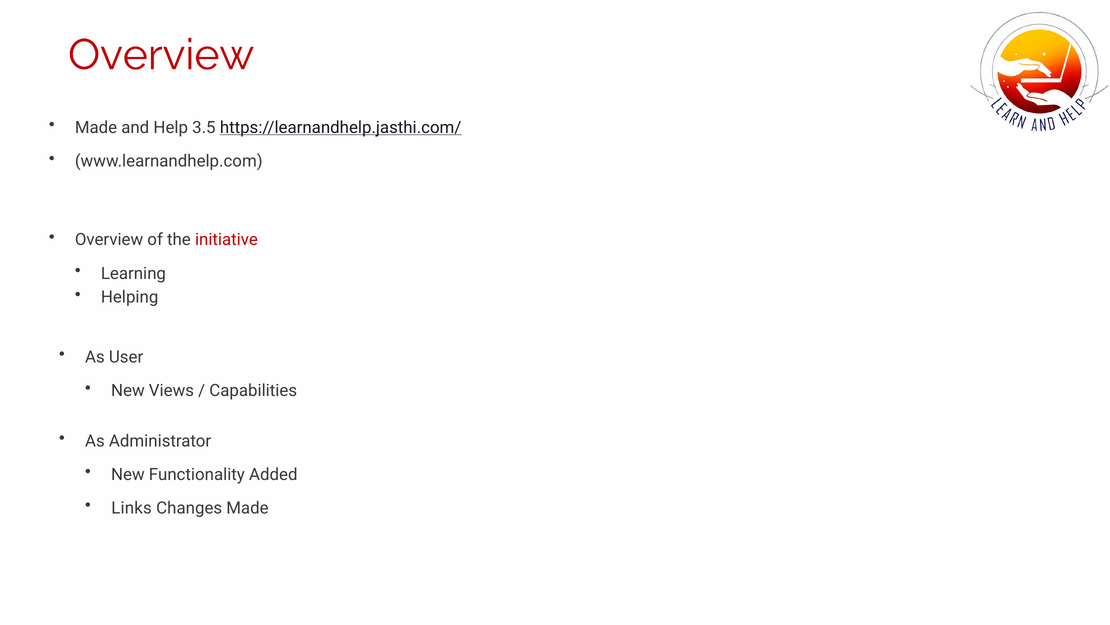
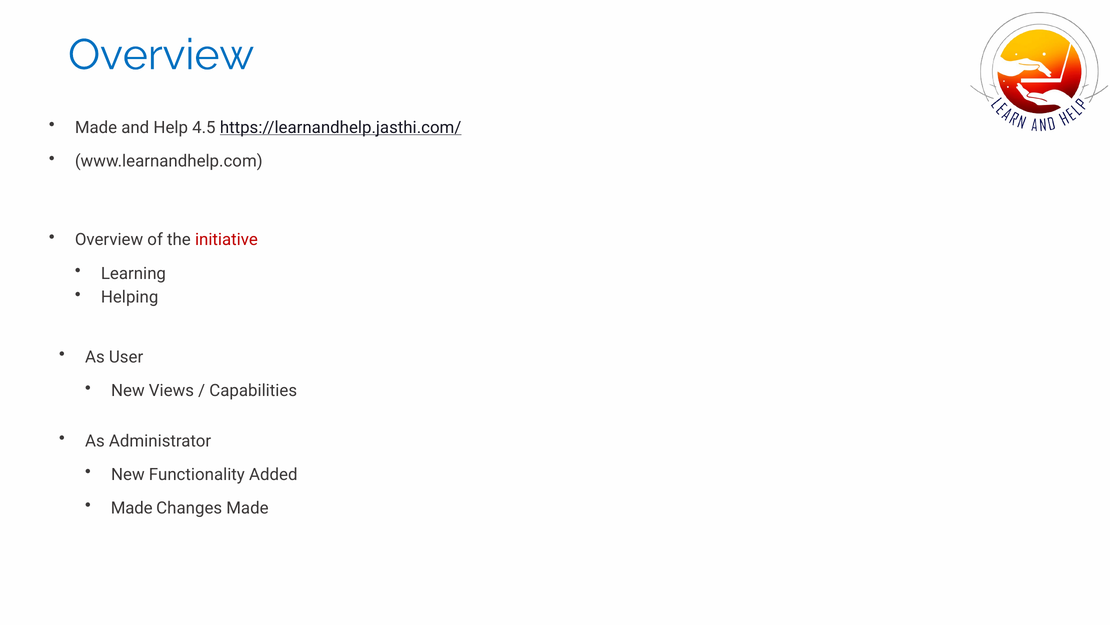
Overview at (161, 55) colour: red -> blue
3.5: 3.5 -> 4.5
Links at (132, 508): Links -> Made
